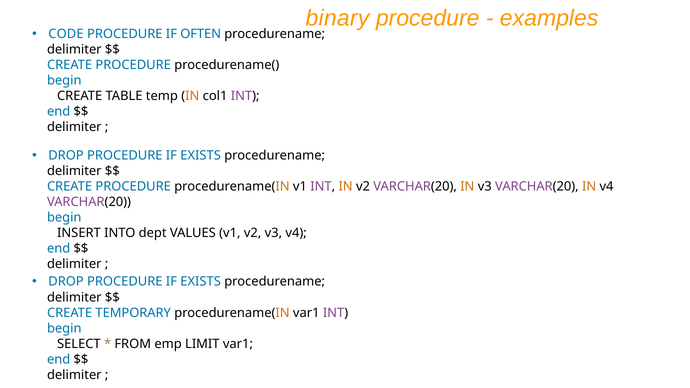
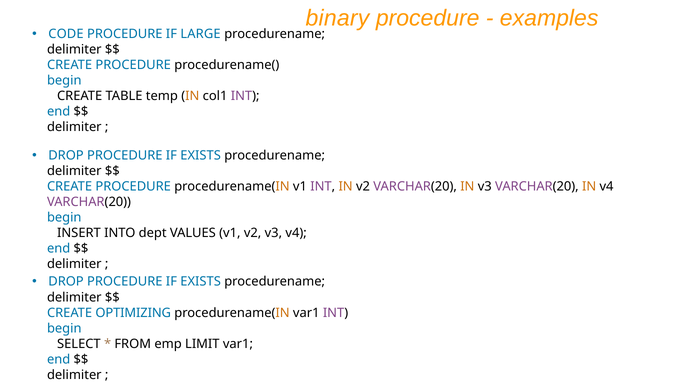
OFTEN: OFTEN -> LARGE
TEMPORARY: TEMPORARY -> OPTIMIZING
